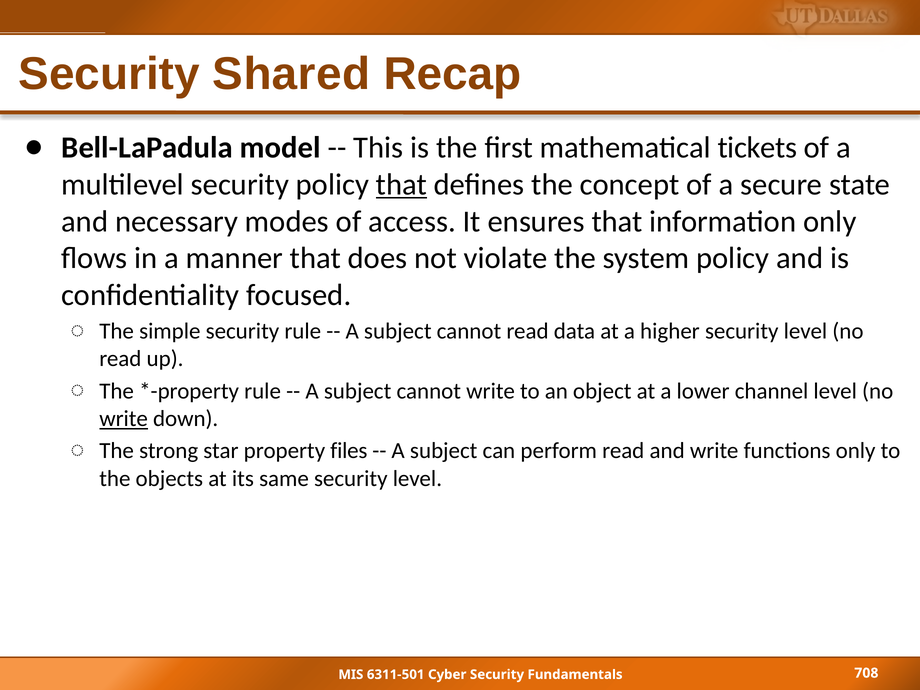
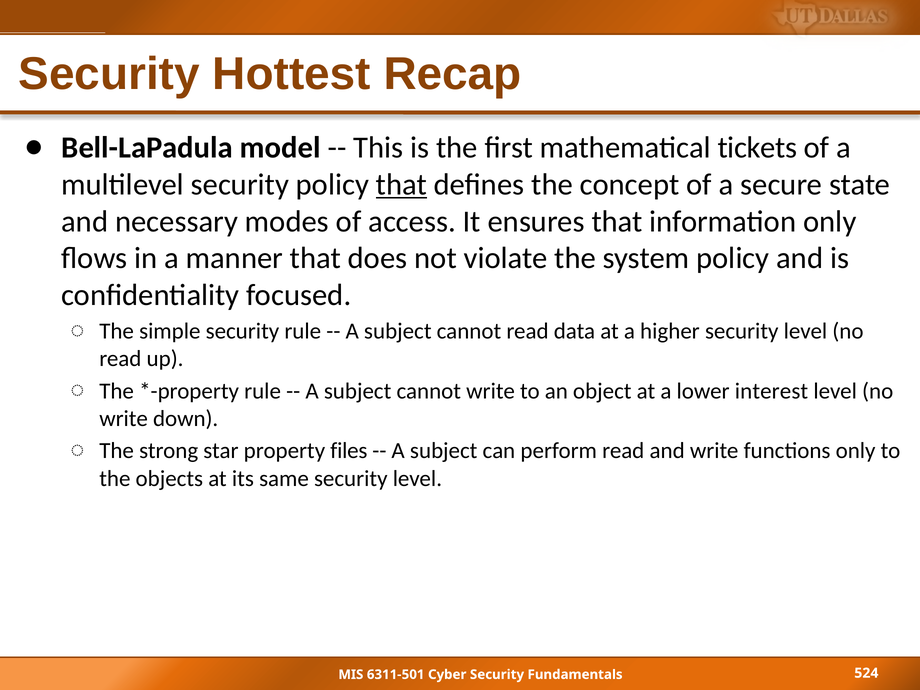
Shared: Shared -> Hottest
channel: channel -> interest
write at (124, 419) underline: present -> none
708: 708 -> 524
